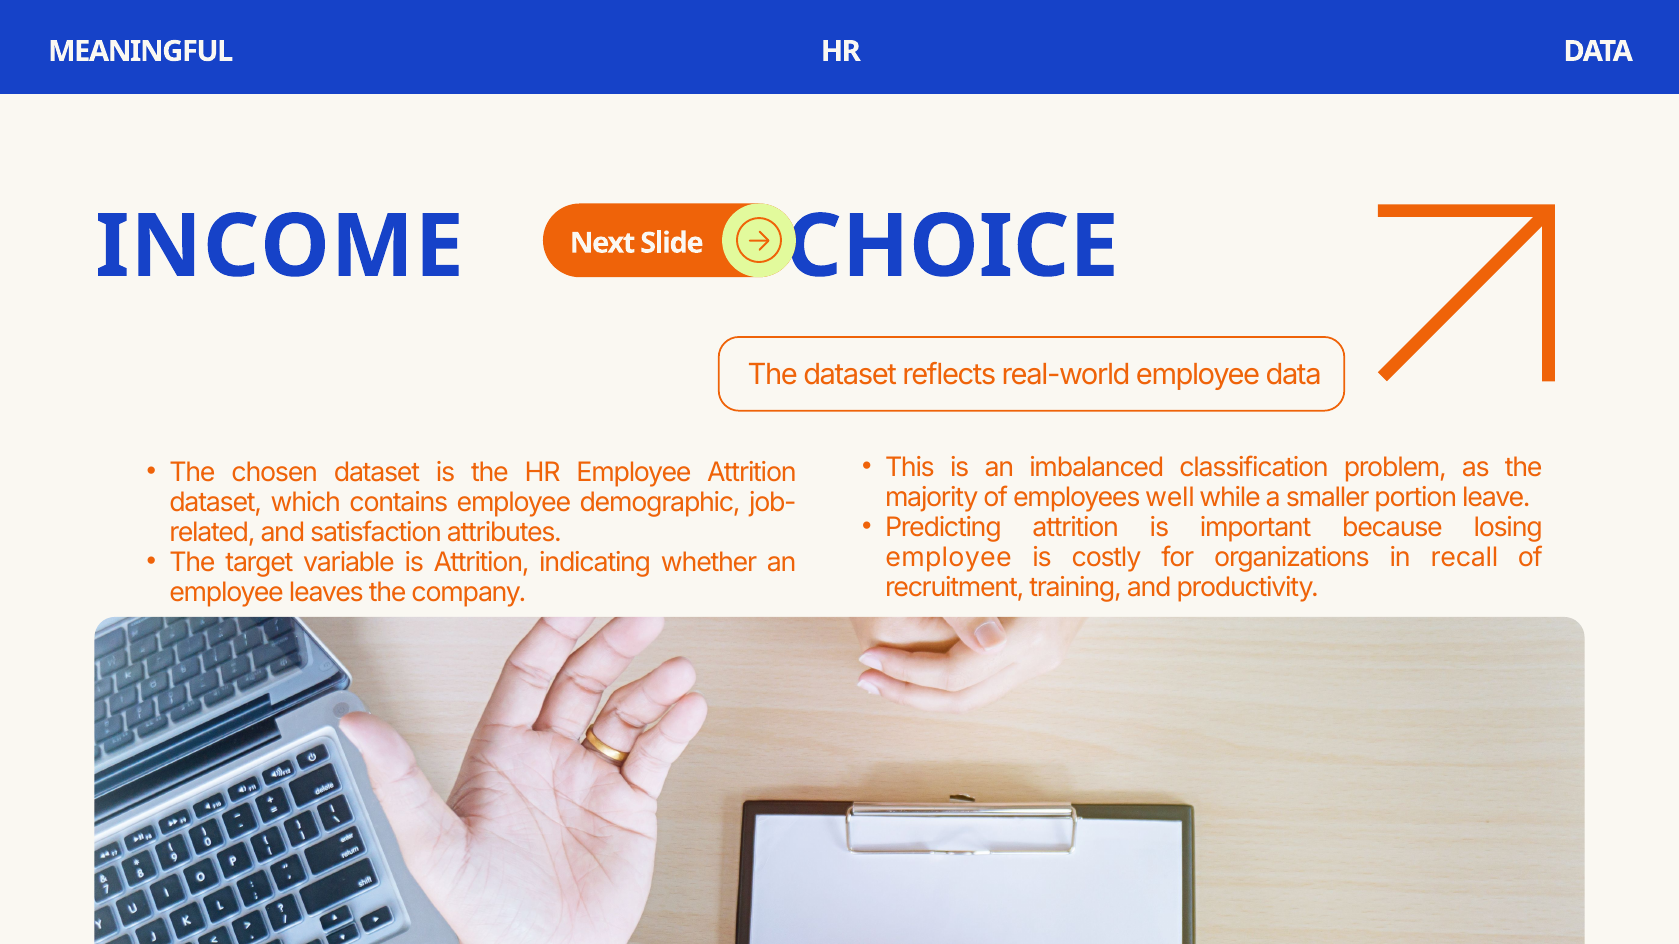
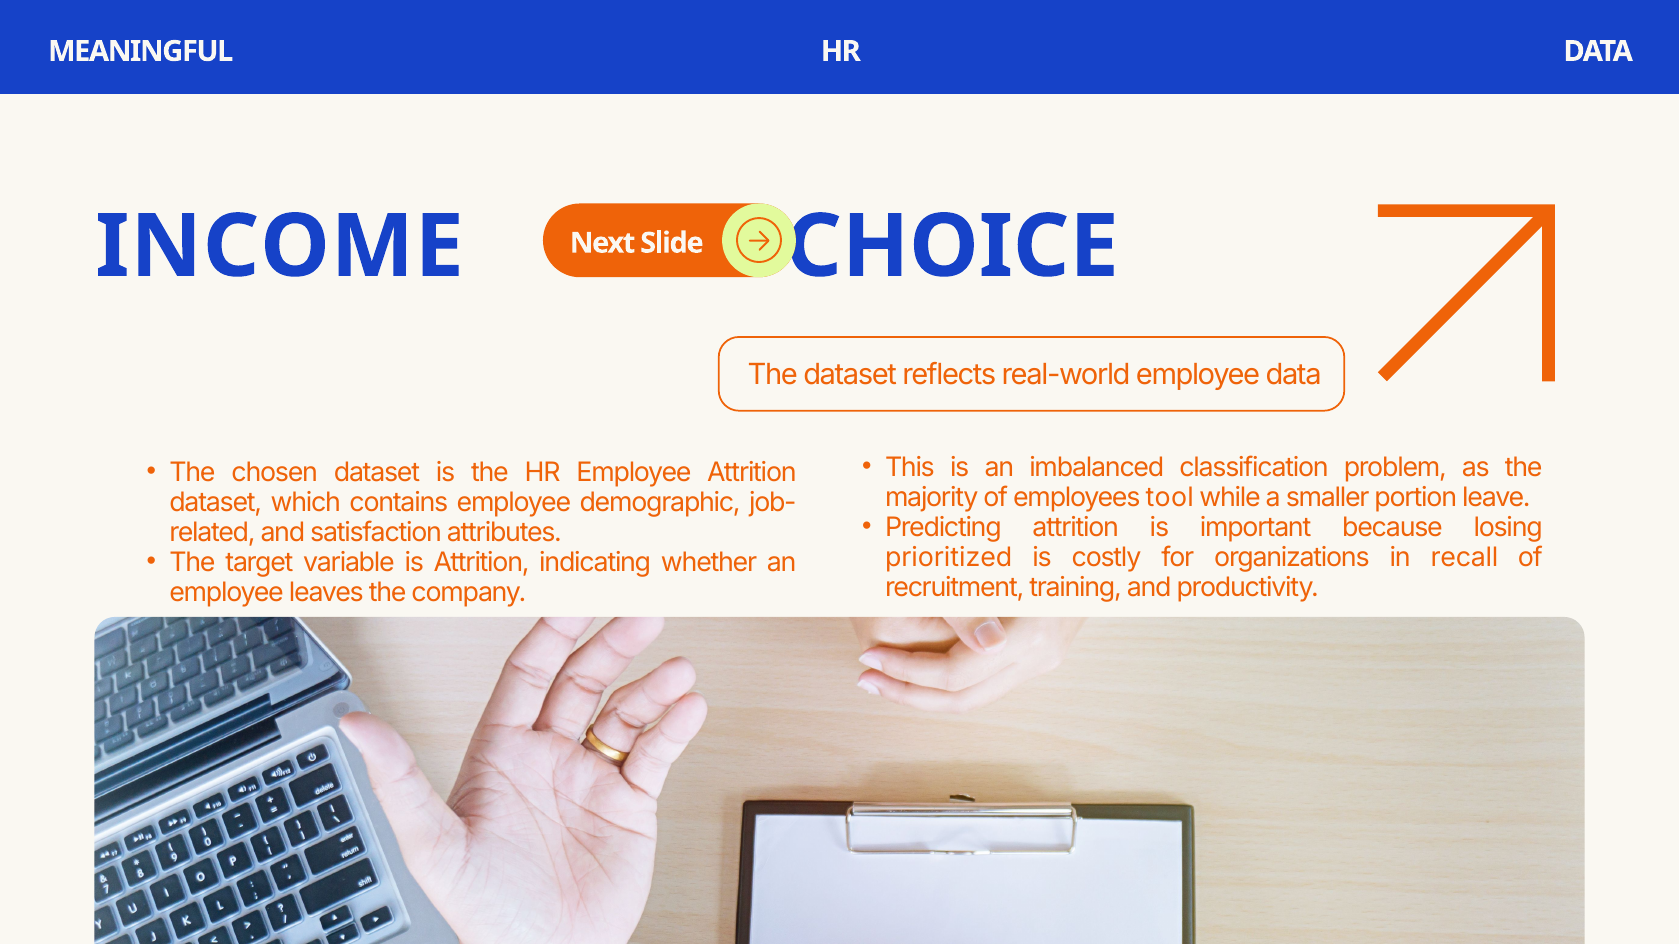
well: well -> tool
employee at (949, 558): employee -> prioritized
